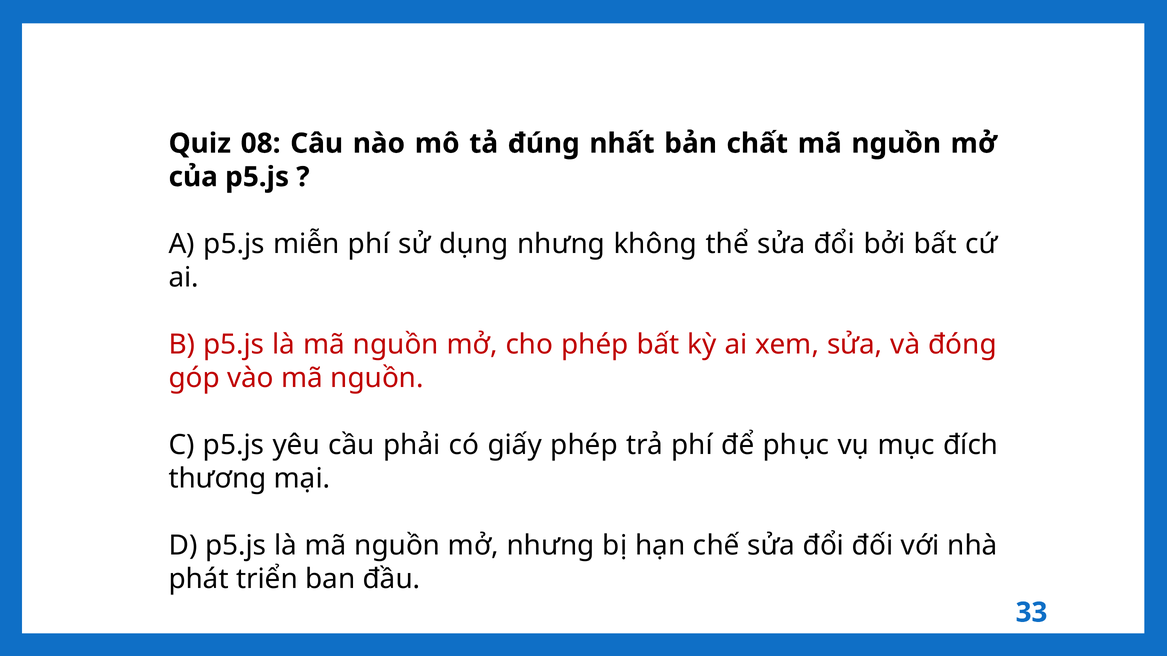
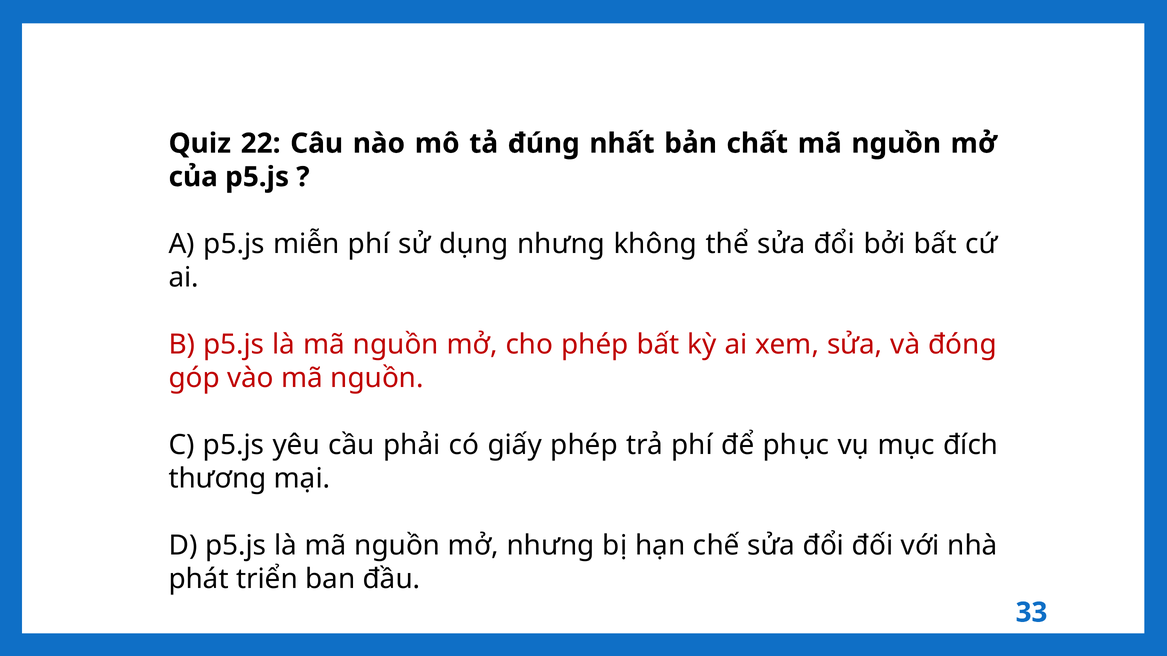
08: 08 -> 22
